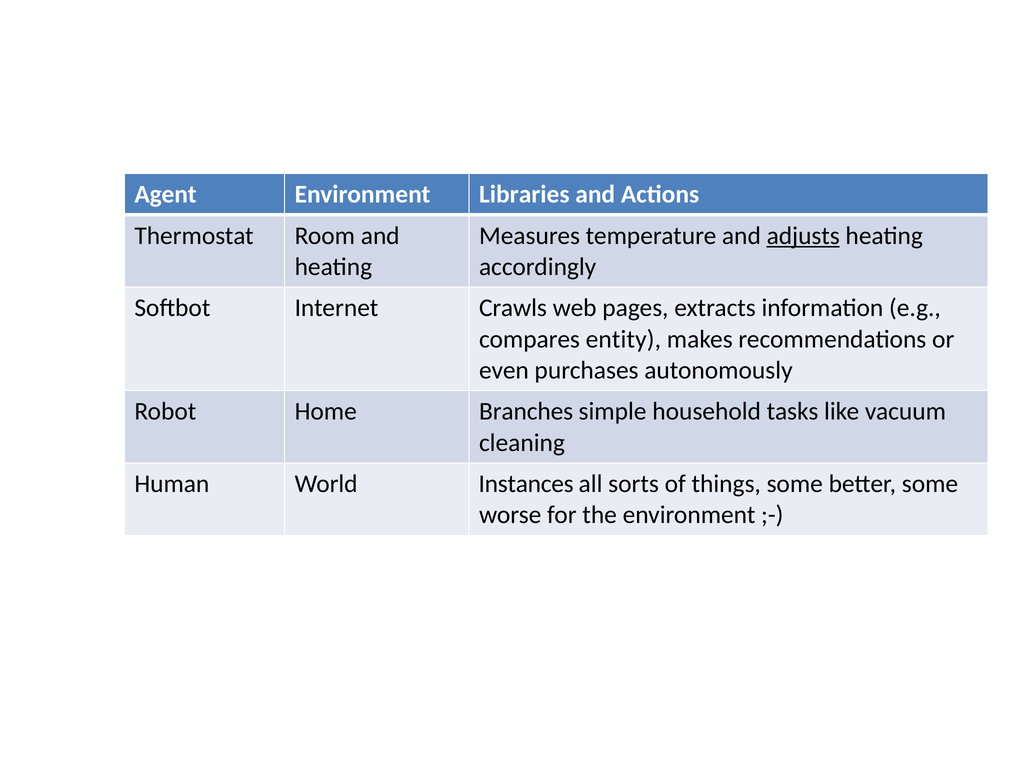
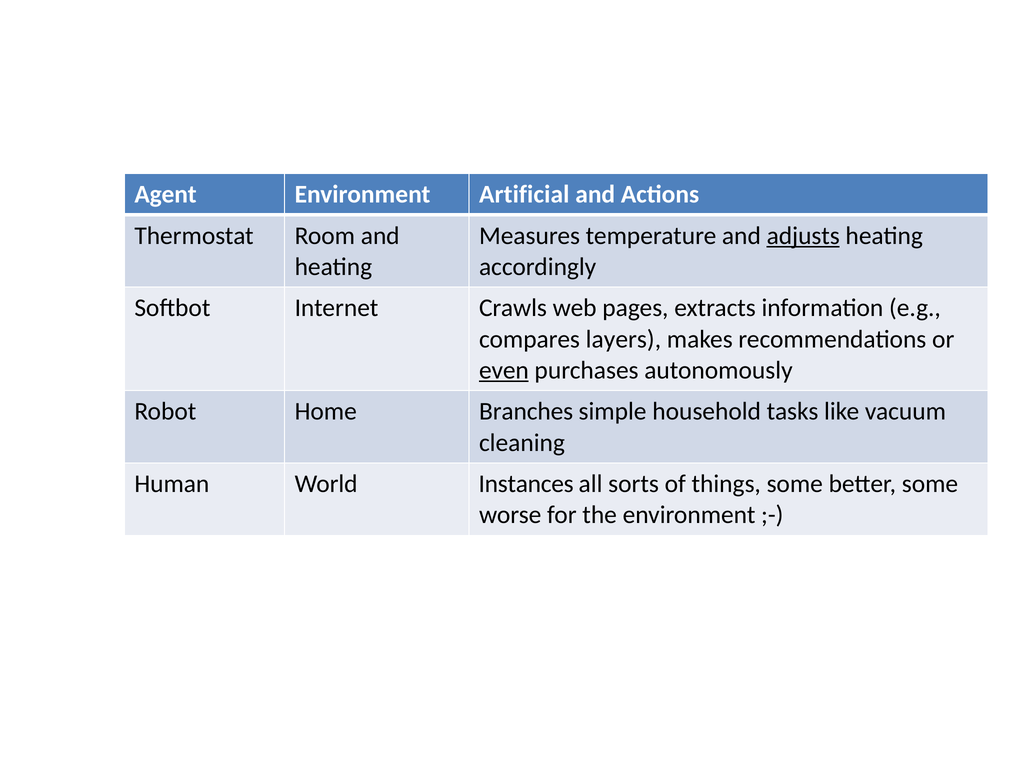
Libraries: Libraries -> Artificial
entity: entity -> layers
even underline: none -> present
